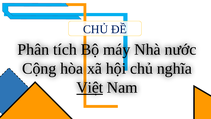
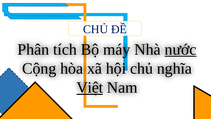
nước underline: none -> present
